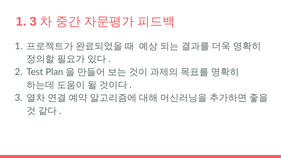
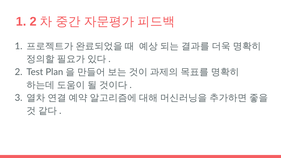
1 3: 3 -> 2
